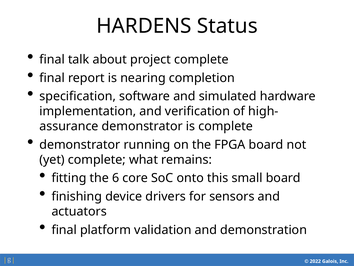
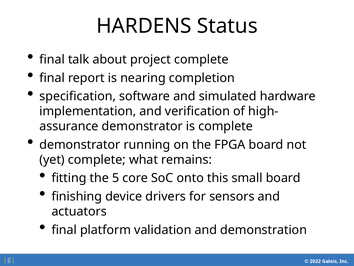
6: 6 -> 5
